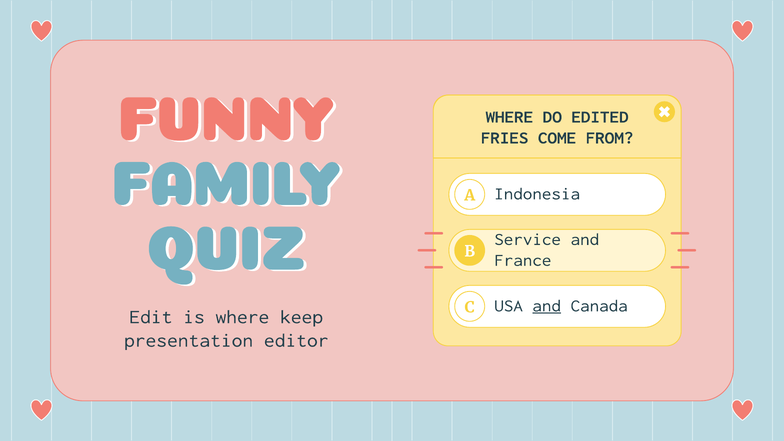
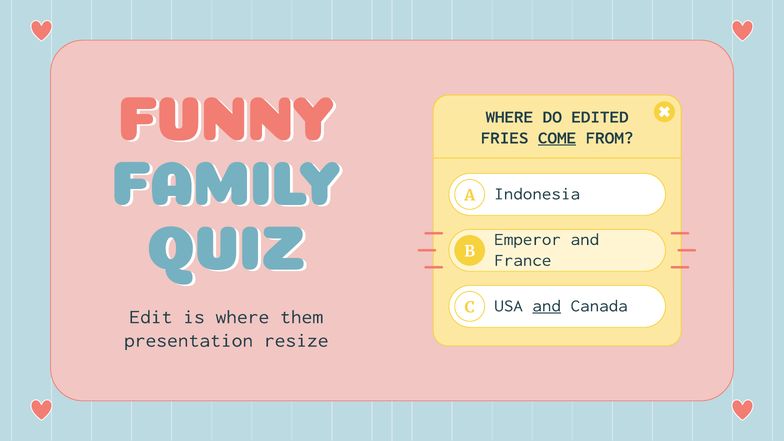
COME underline: none -> present
Service: Service -> Emperor
keep: keep -> them
editor: editor -> resize
